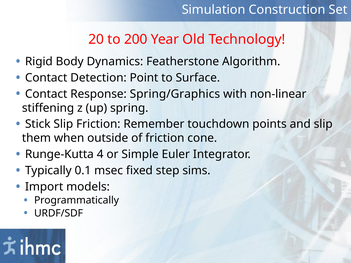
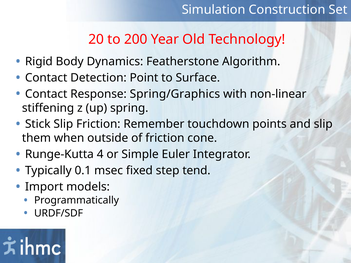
sims: sims -> tend
